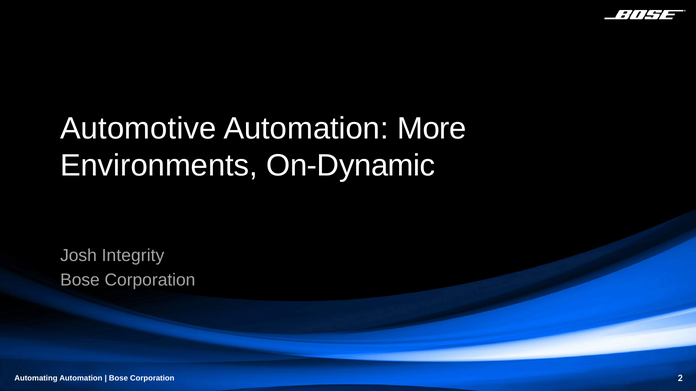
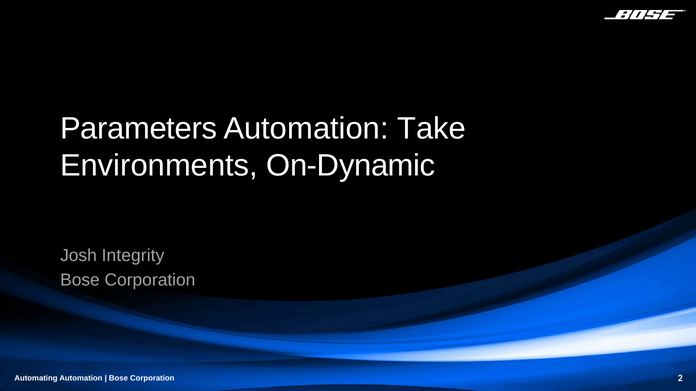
Automotive: Automotive -> Parameters
More: More -> Take
